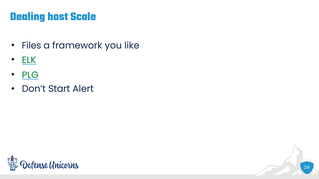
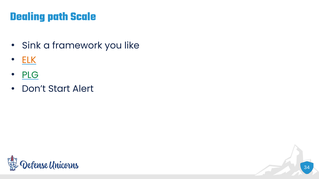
host: host -> path
Files: Files -> Sink
ELK colour: green -> orange
